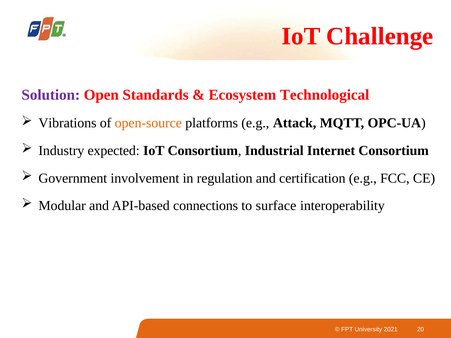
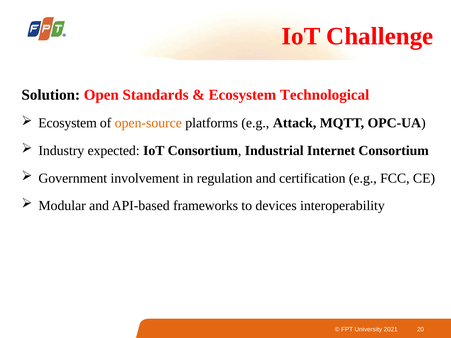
Solution colour: purple -> black
Vibrations at (67, 123): Vibrations -> Ecosystem
connections: connections -> frameworks
surface: surface -> devices
